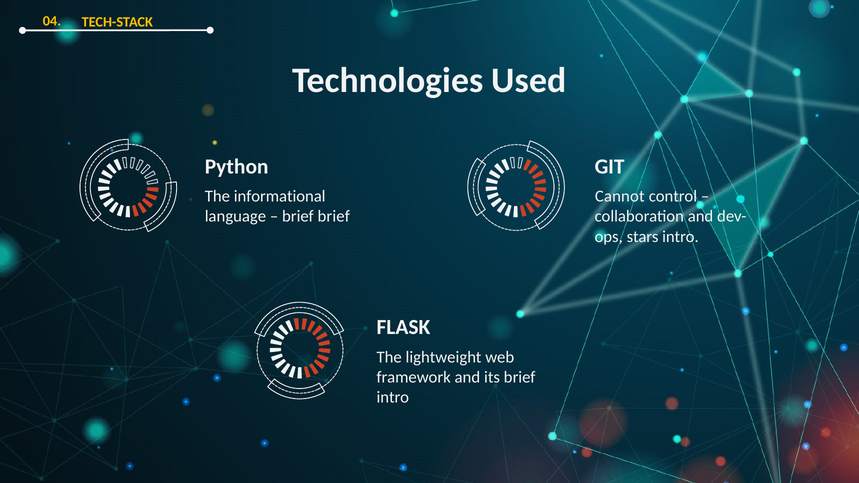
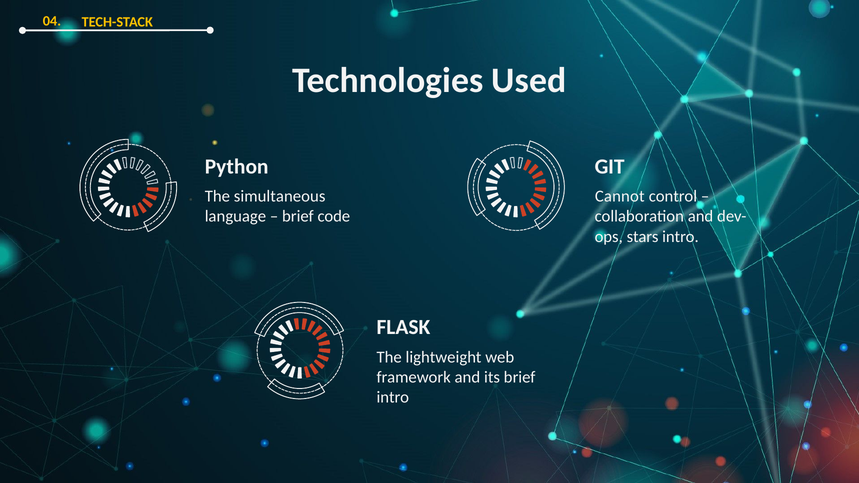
informational: informational -> simultaneous
brief brief: brief -> code
